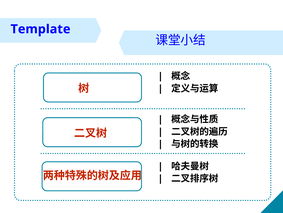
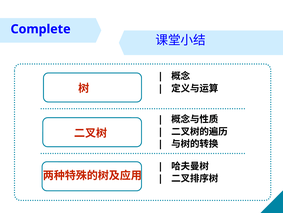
Template: Template -> Complete
